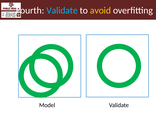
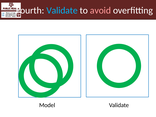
avoid colour: yellow -> pink
